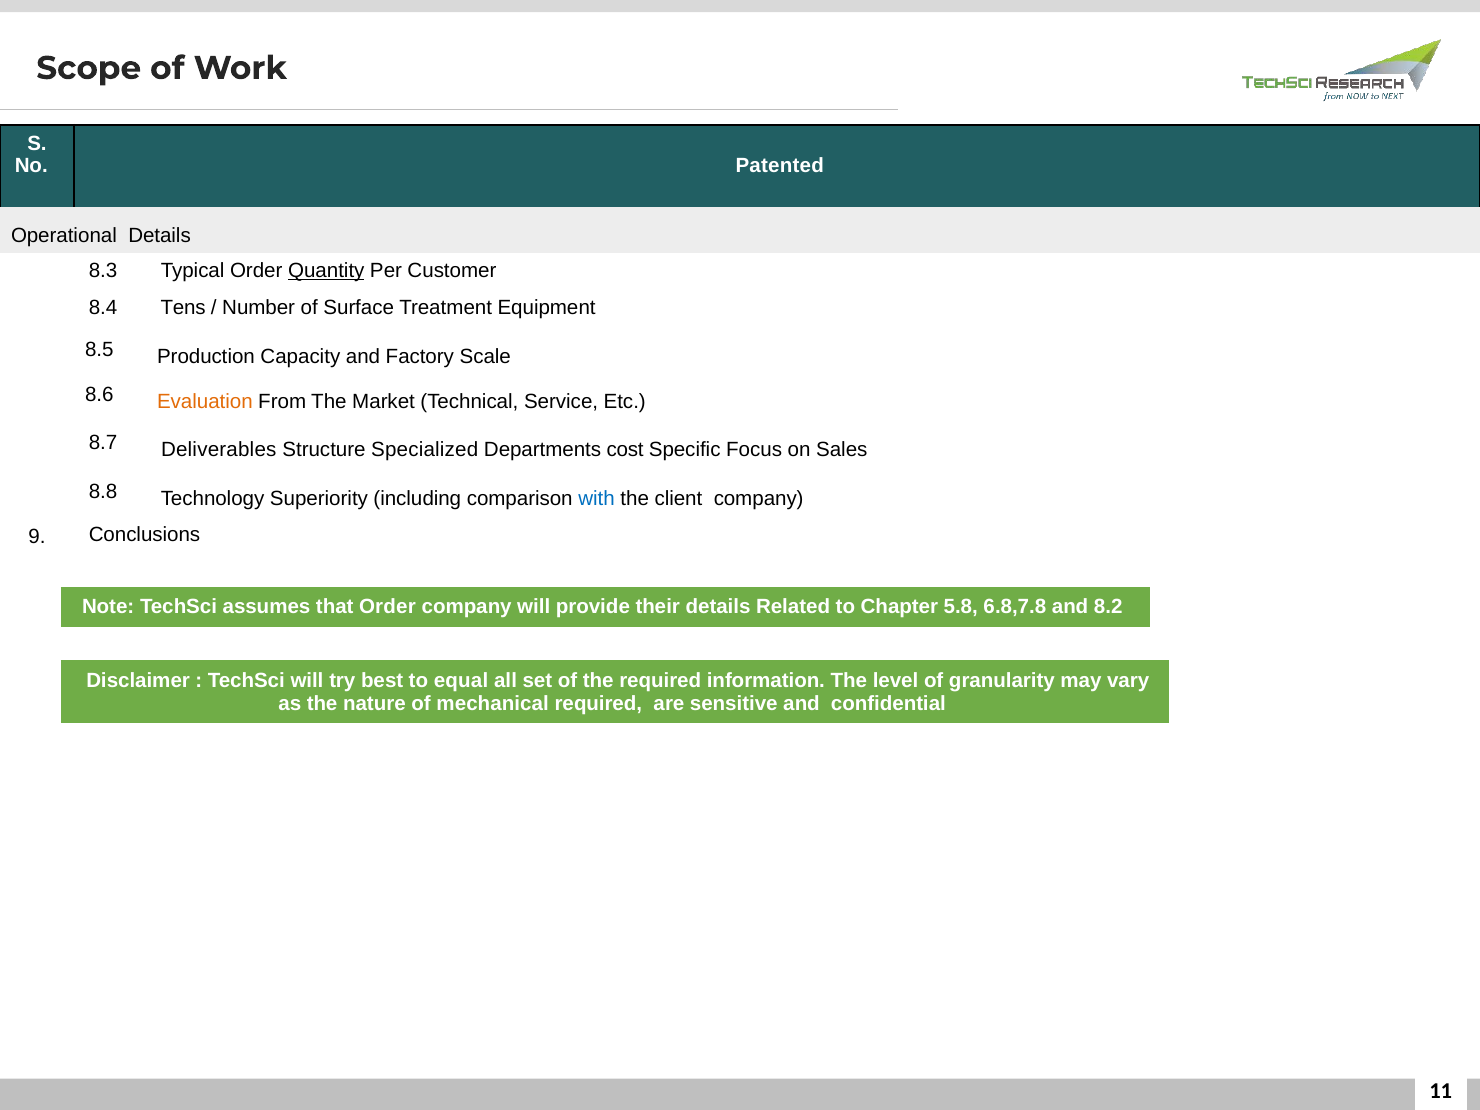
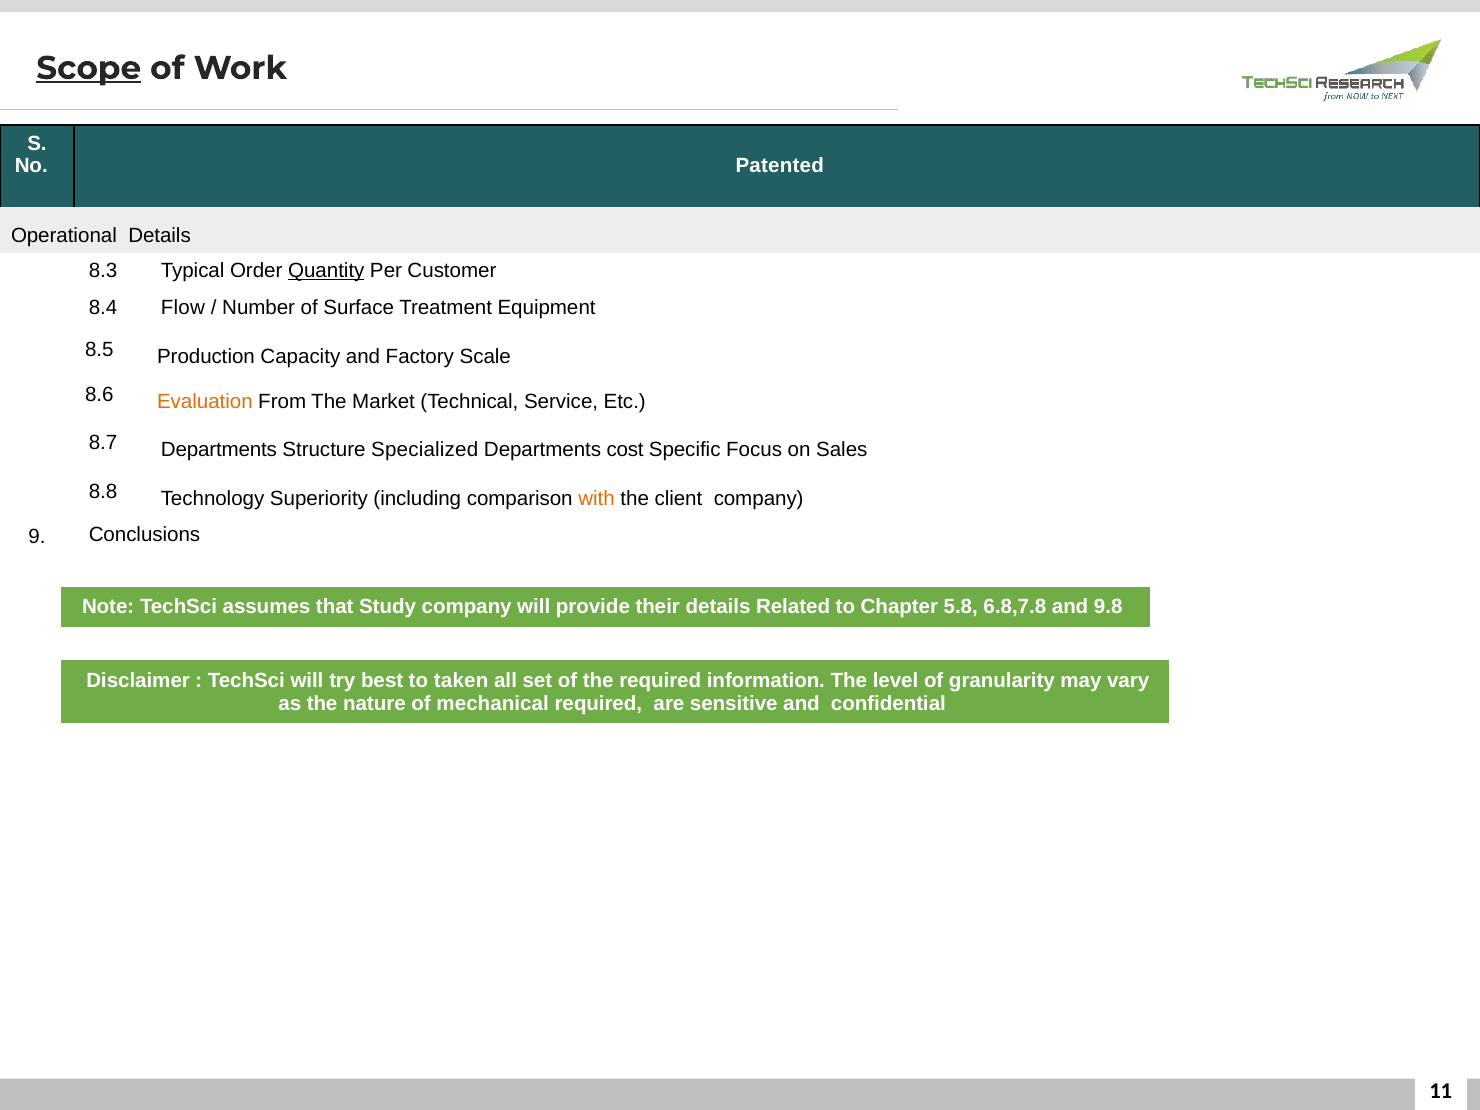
Scope underline: none -> present
Tens: Tens -> Flow
8.7 Deliverables: Deliverables -> Departments
with colour: blue -> orange
that Order: Order -> Study
8.2: 8.2 -> 9.8
equal: equal -> taken
